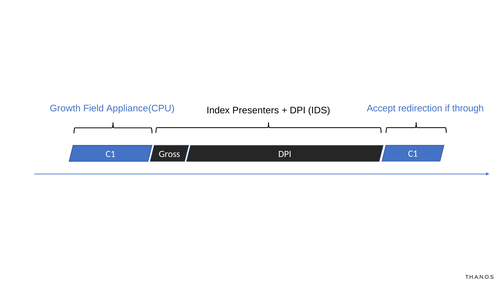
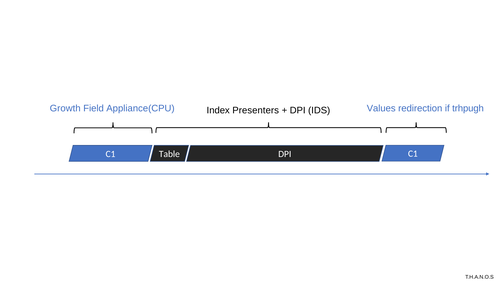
Accept: Accept -> Values
through: through -> trhpugh
Gross: Gross -> Table
